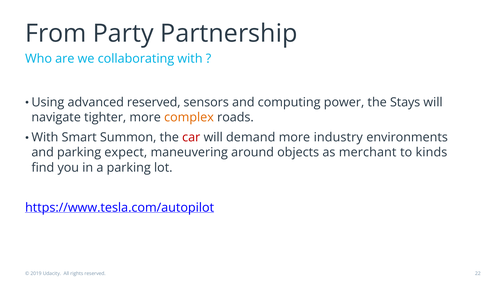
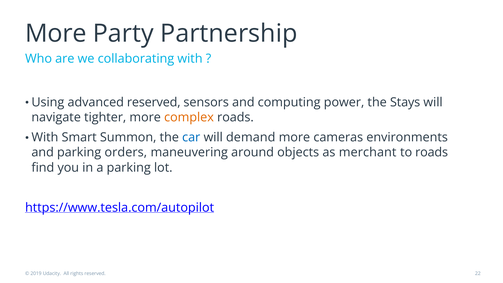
From at (56, 34): From -> More
car colour: red -> blue
industry: industry -> cameras
expect: expect -> orders
to kinds: kinds -> roads
